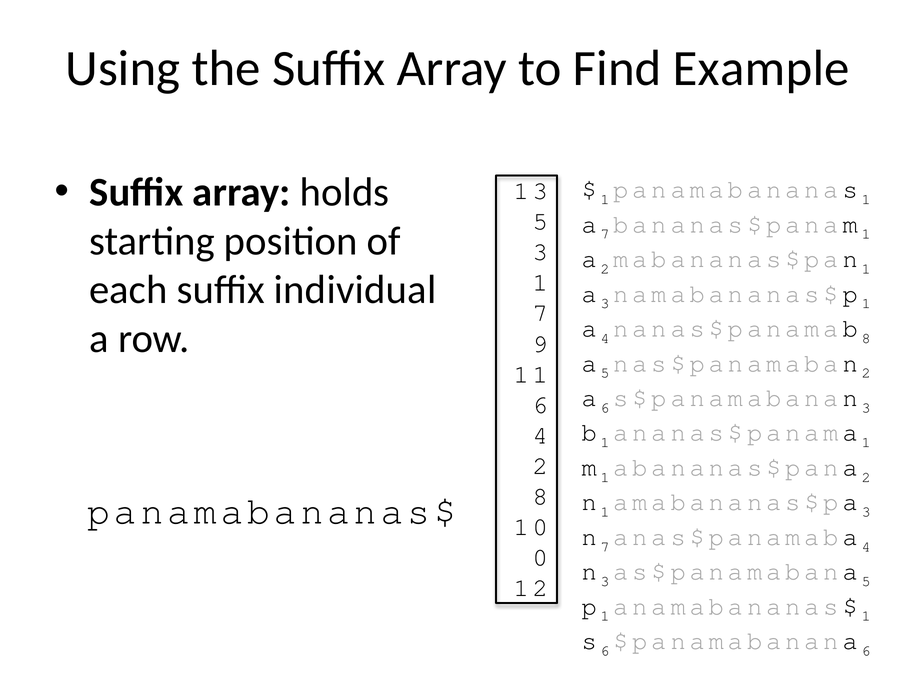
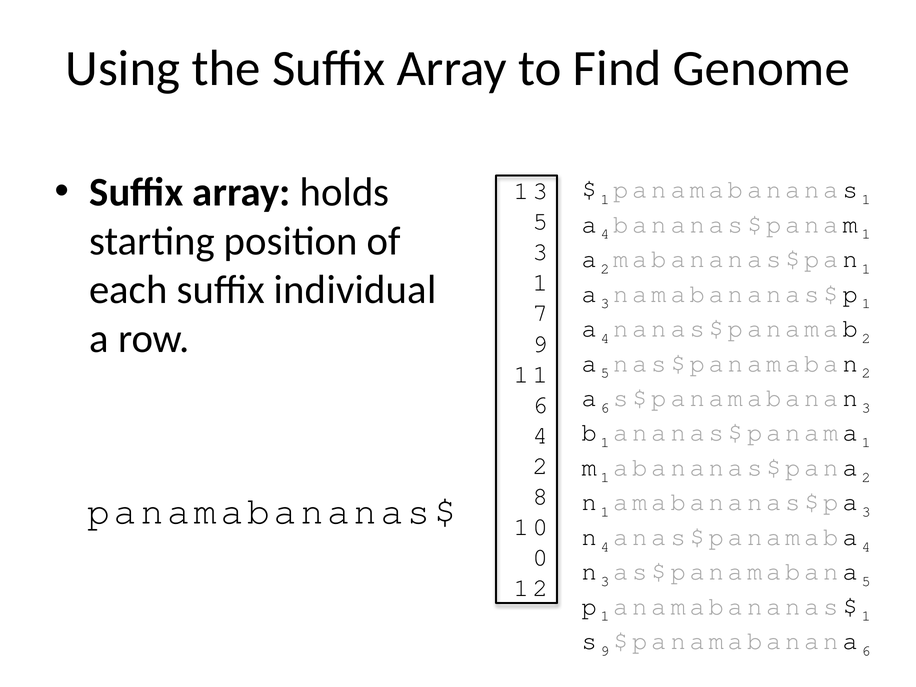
Example: Example -> Genome
7 at (605, 234): 7 -> 4
8 at (866, 338): 8 -> 2
7 at (605, 547): 7 -> 4
6 at (605, 651): 6 -> 9
